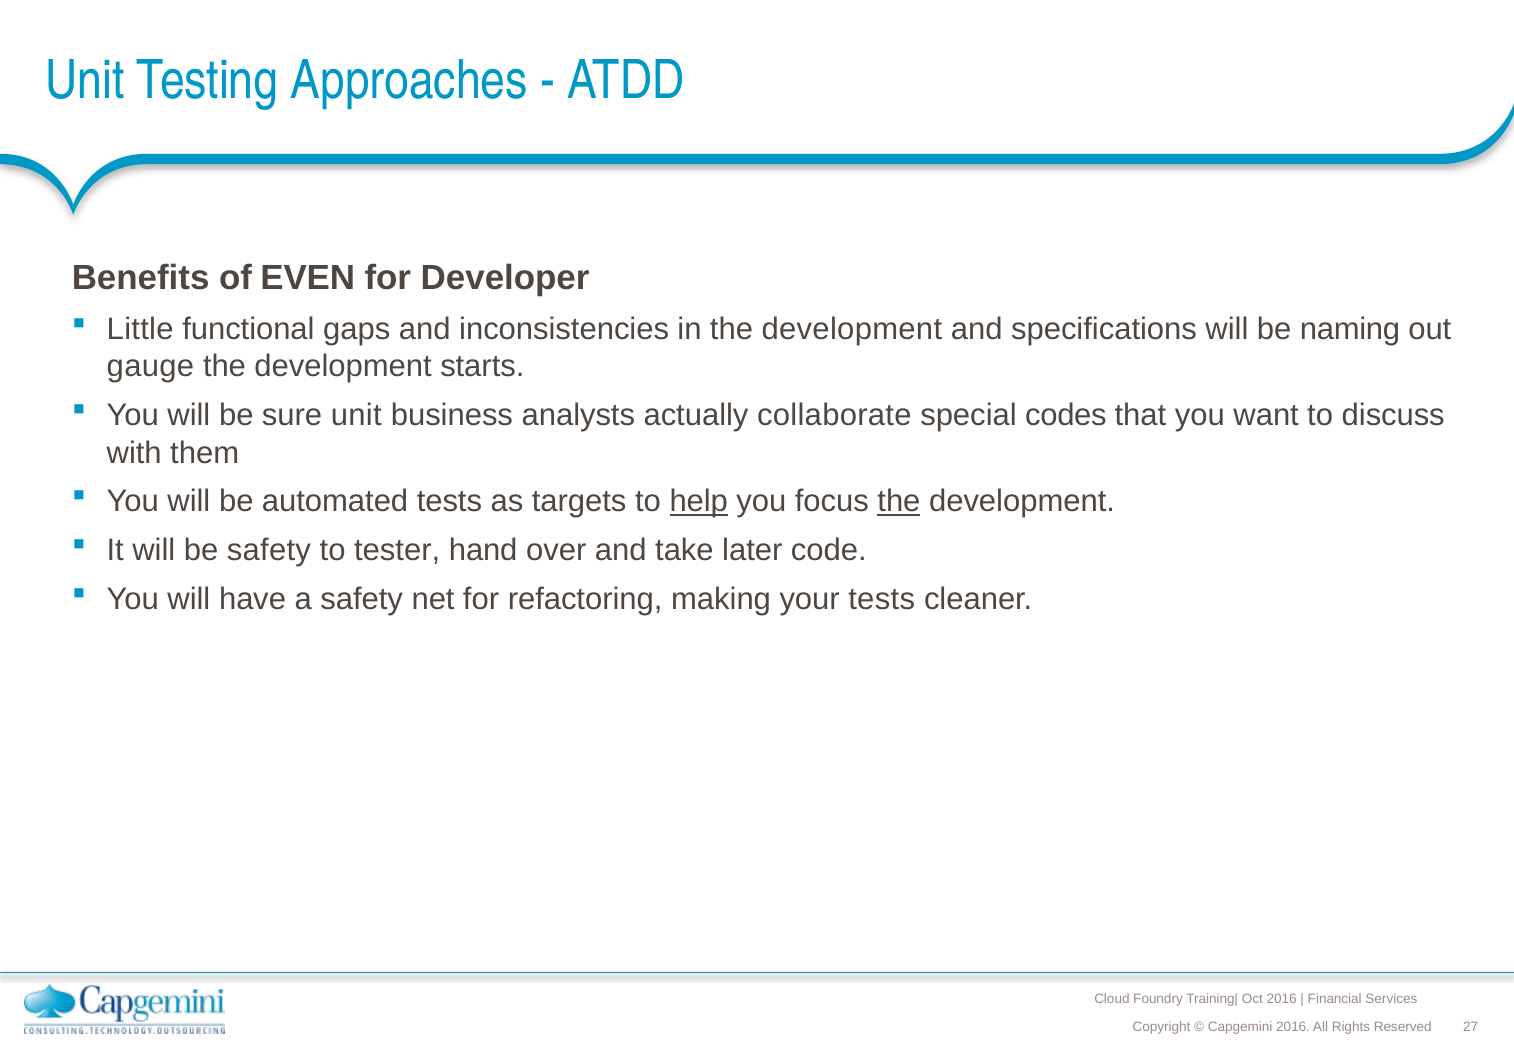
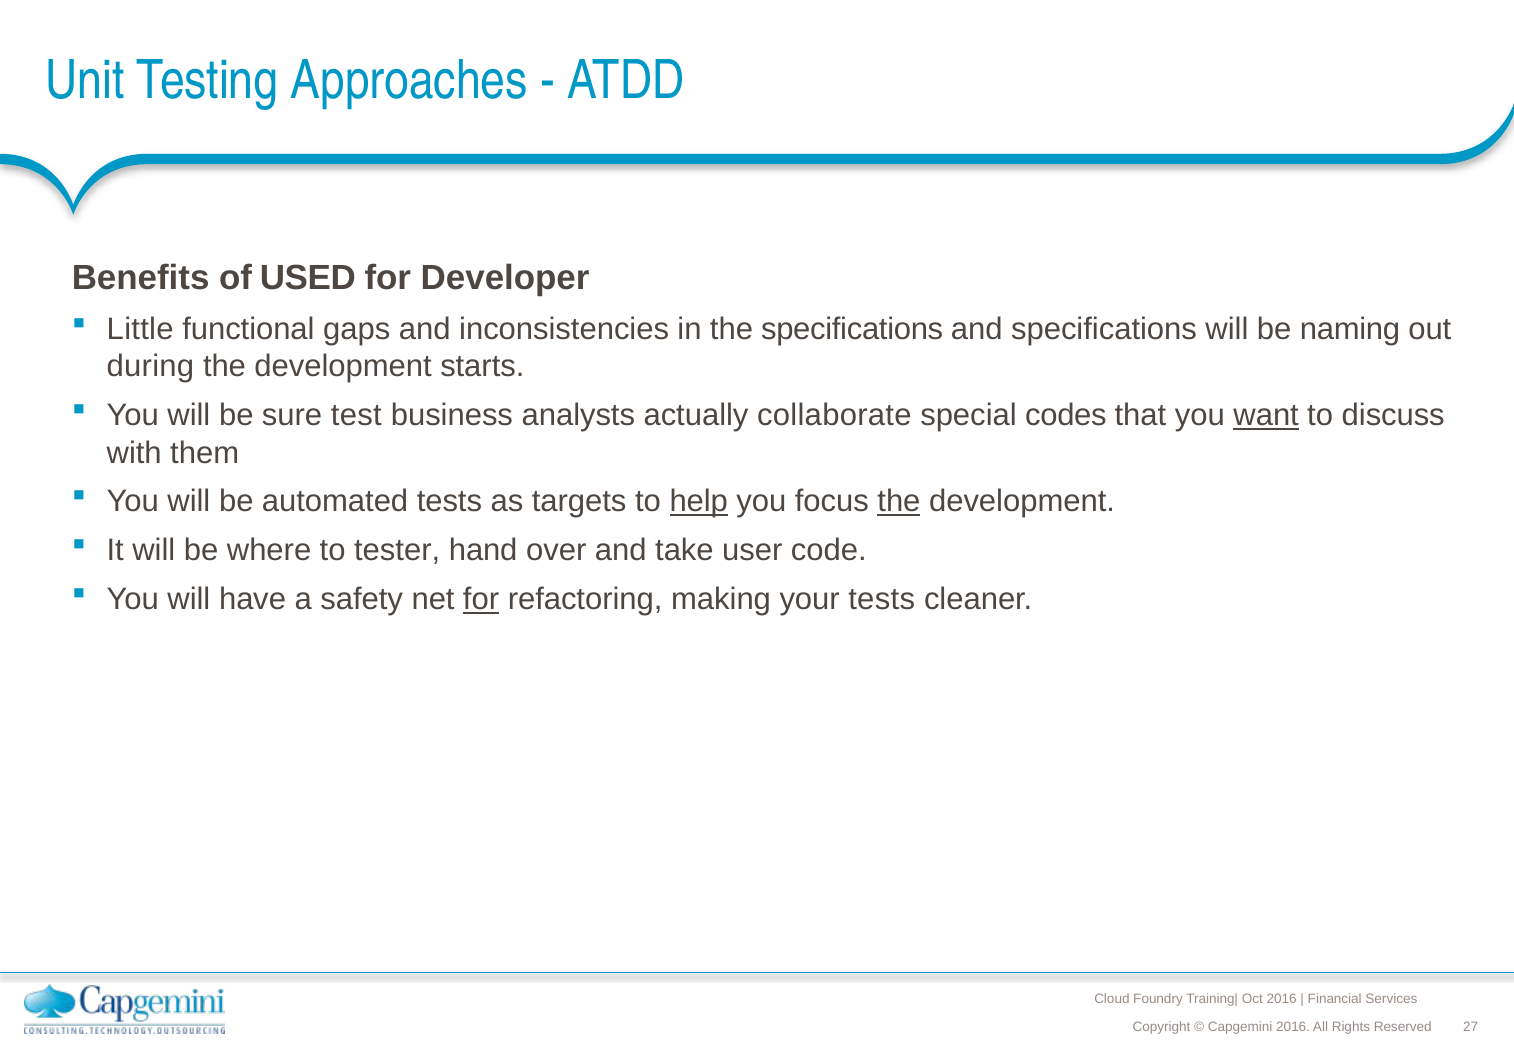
EVEN: EVEN -> USED
in the development: development -> specifications
gauge: gauge -> during
sure unit: unit -> test
want underline: none -> present
be safety: safety -> where
later: later -> user
for at (481, 600) underline: none -> present
